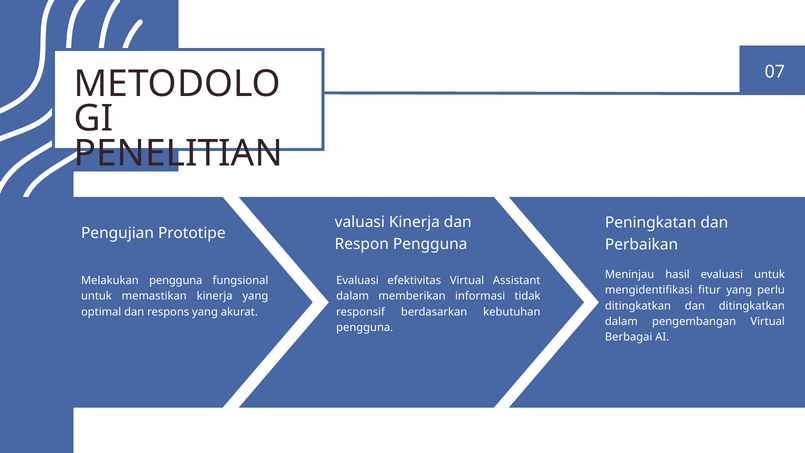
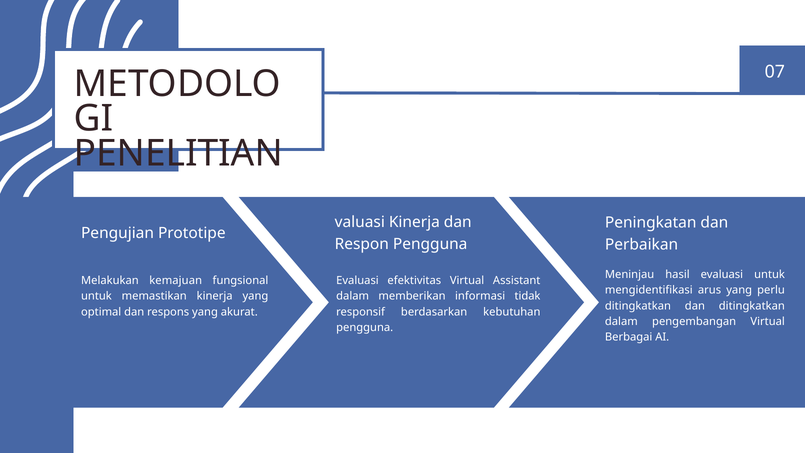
Melakukan pengguna: pengguna -> kemajuan
fitur: fitur -> arus
